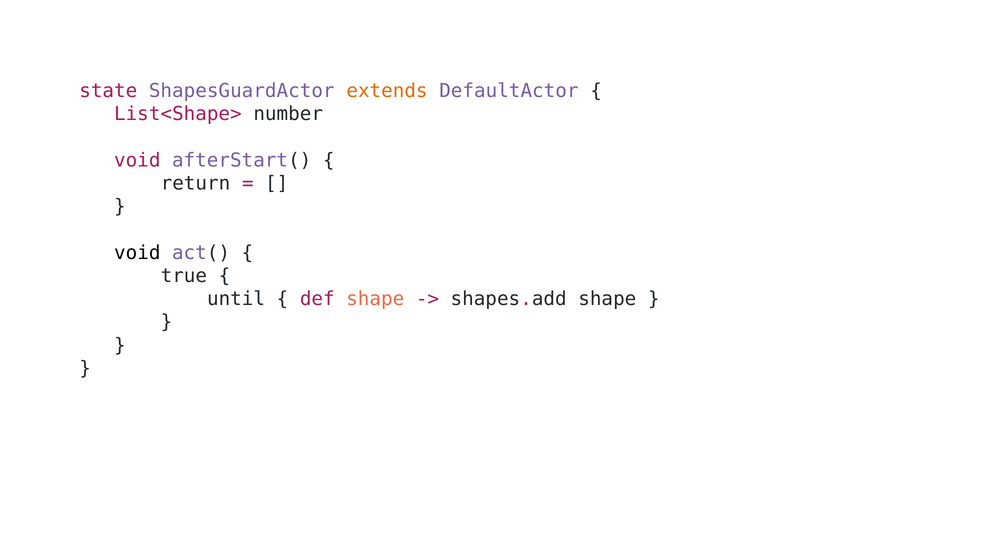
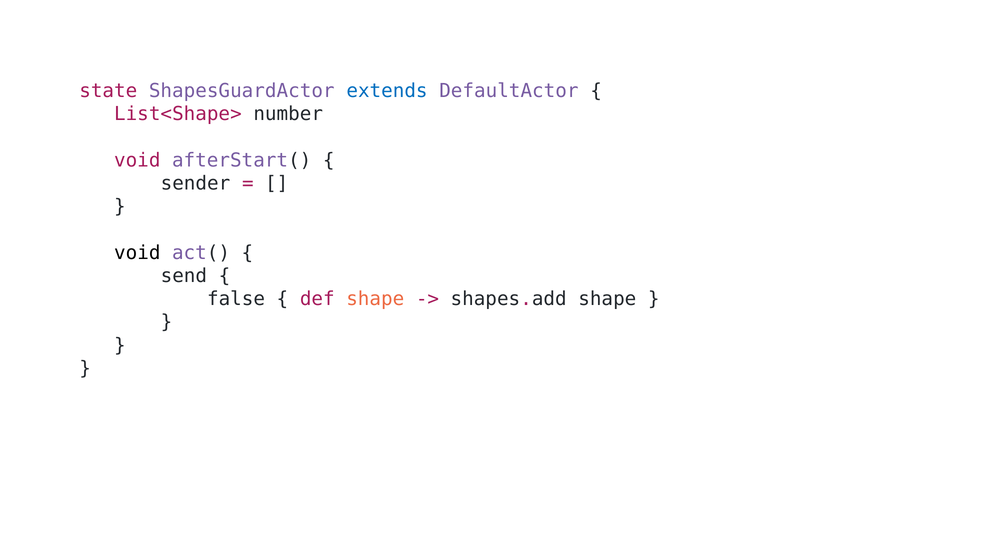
extends colour: orange -> blue
return: return -> sender
true: true -> send
until: until -> false
